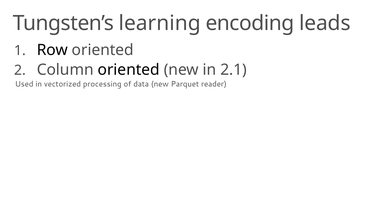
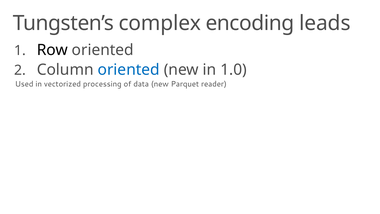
learning: learning -> complex
oriented at (129, 70) colour: black -> blue
2.1: 2.1 -> 1.0
